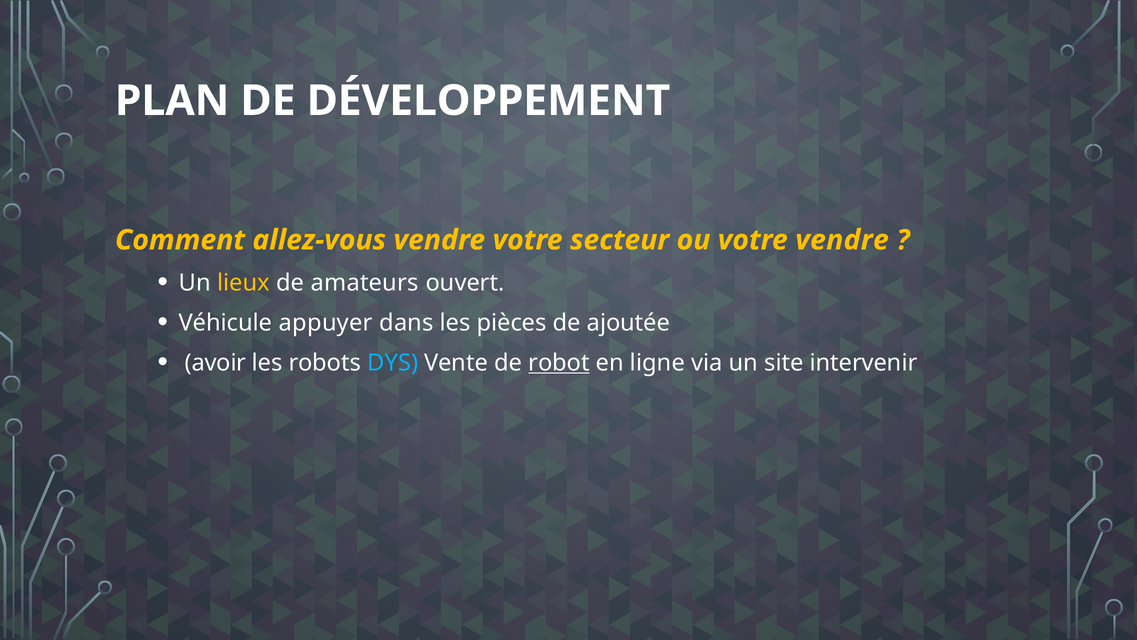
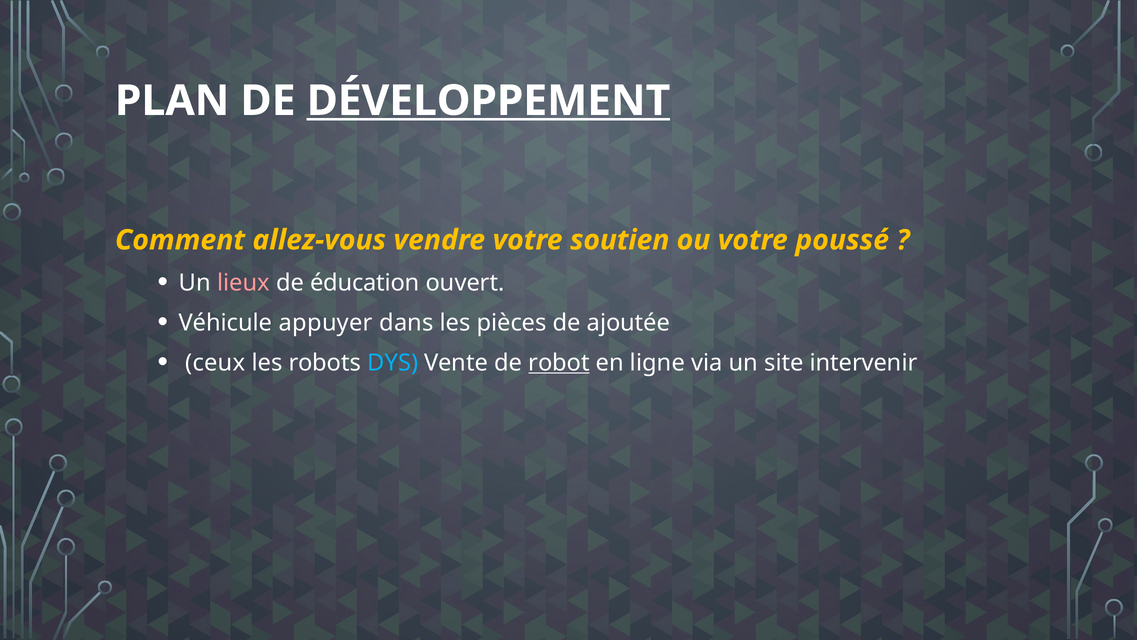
DÉVELOPPEMENT underline: none -> present
secteur: secteur -> soutien
votre vendre: vendre -> poussé
lieux colour: yellow -> pink
amateurs: amateurs -> éducation
avoir: avoir -> ceux
